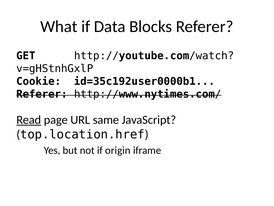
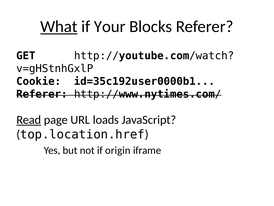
What underline: none -> present
Data: Data -> Your
same: same -> loads
